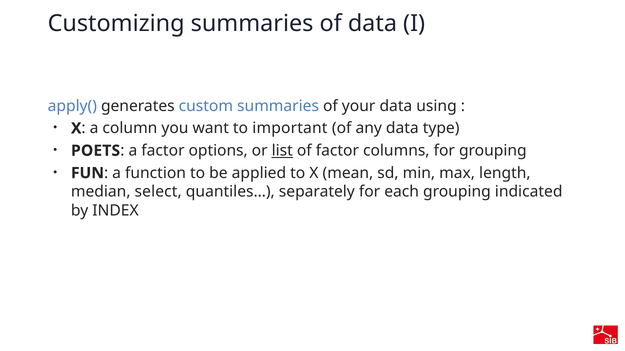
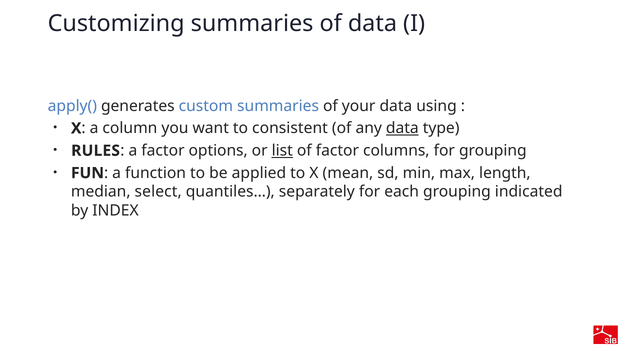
important: important -> consistent
data at (402, 128) underline: none -> present
POETS: POETS -> RULES
